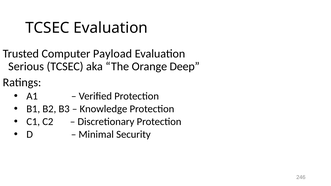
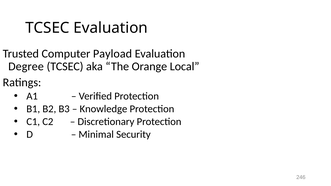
Serious: Serious -> Degree
Deep: Deep -> Local
